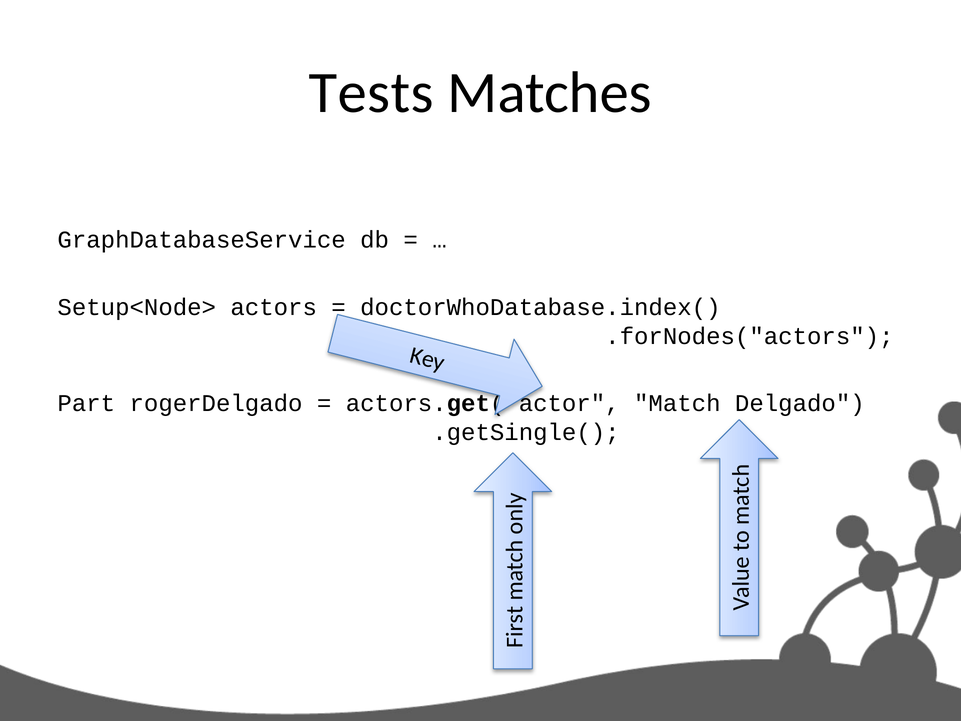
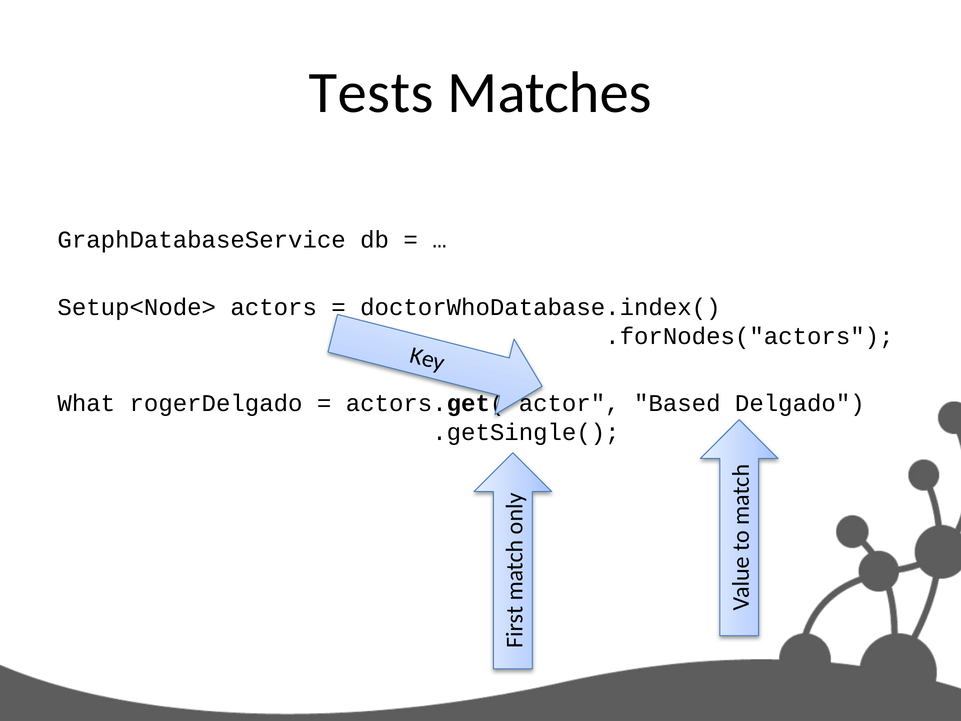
Part: Part -> What
Match: Match -> Based
